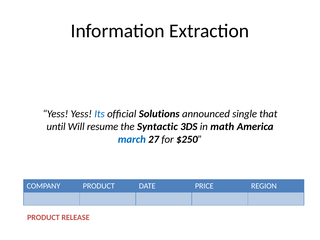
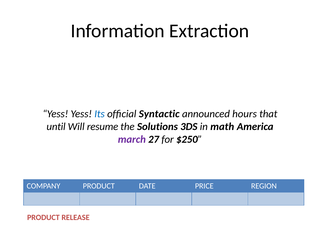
Solutions: Solutions -> Syntactic
single: single -> hours
Syntactic: Syntactic -> Solutions
march colour: blue -> purple
